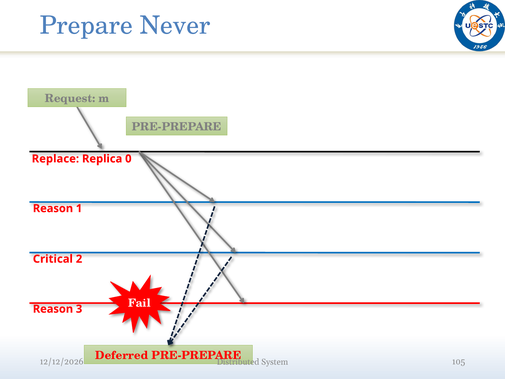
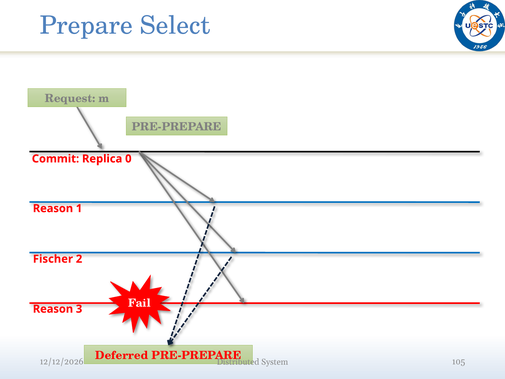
Never: Never -> Select
Replace: Replace -> Commit
Critical: Critical -> Fischer
